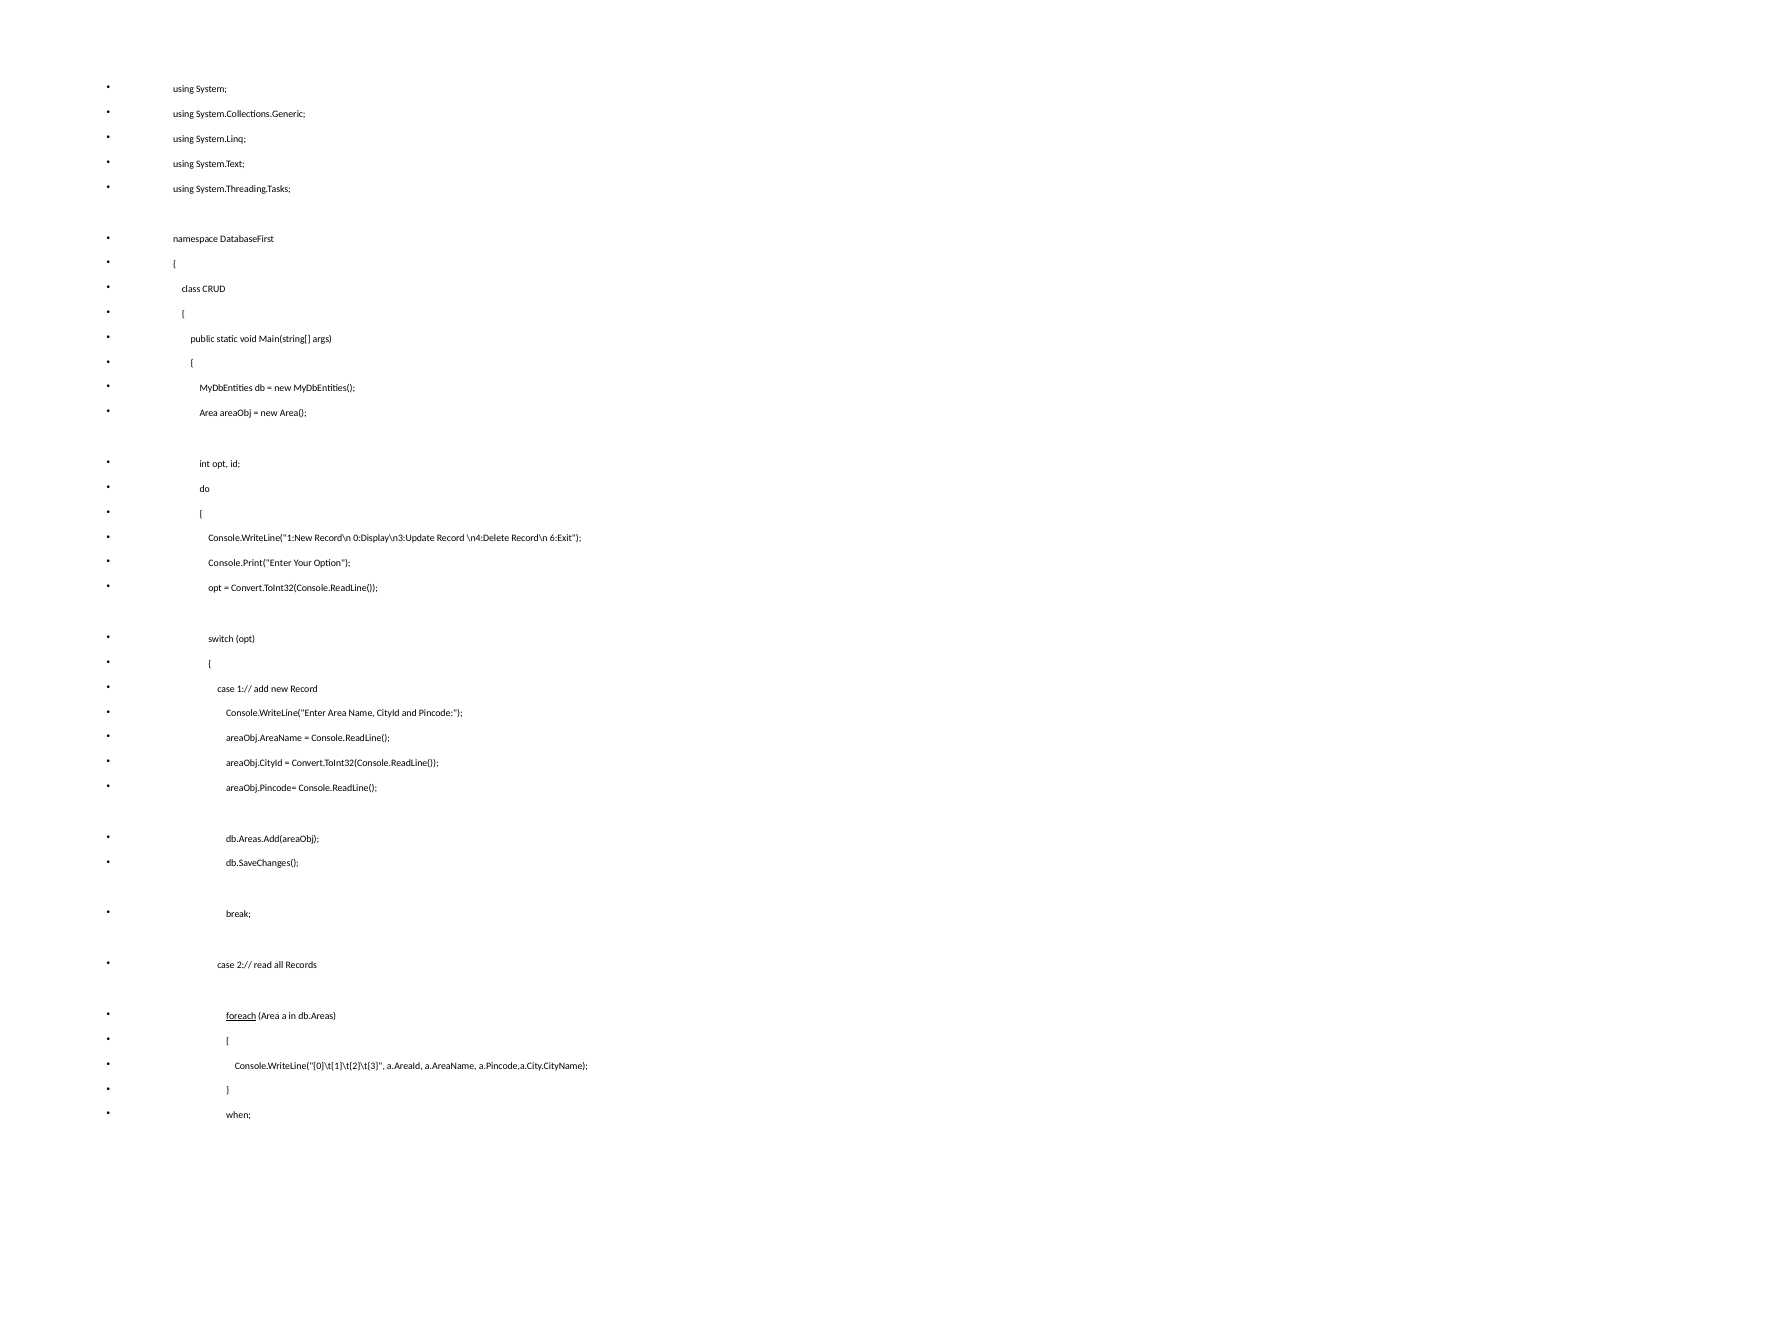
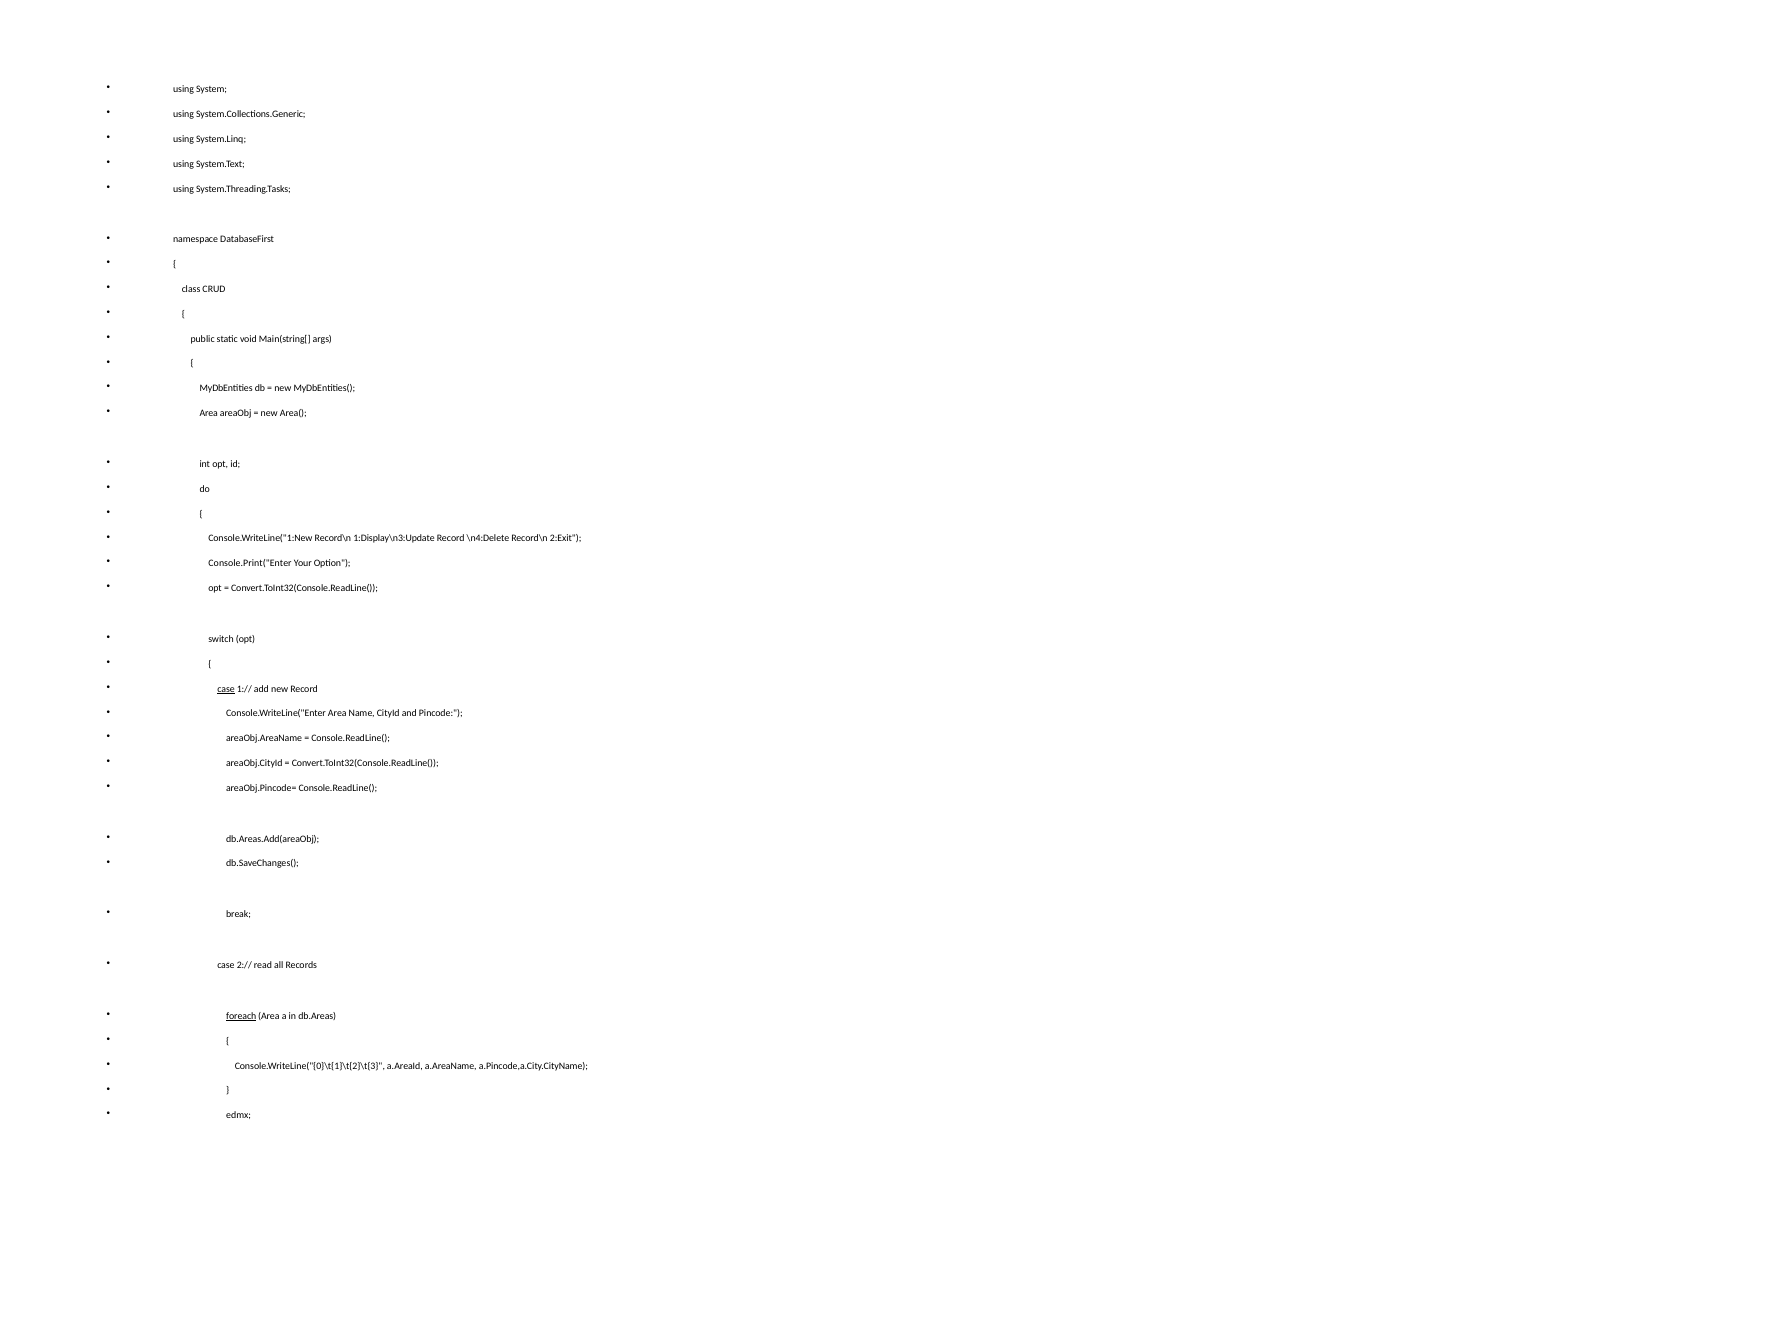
0:Display\n3:Update: 0:Display\n3:Update -> 1:Display\n3:Update
6:Exit: 6:Exit -> 2:Exit
case at (226, 689) underline: none -> present
when: when -> edmx
